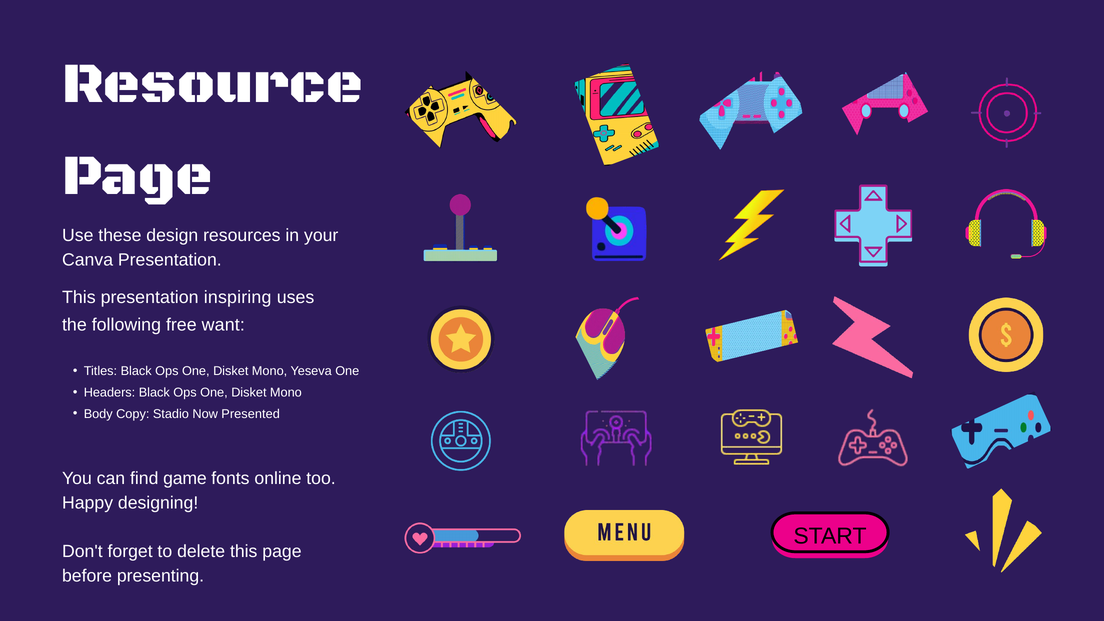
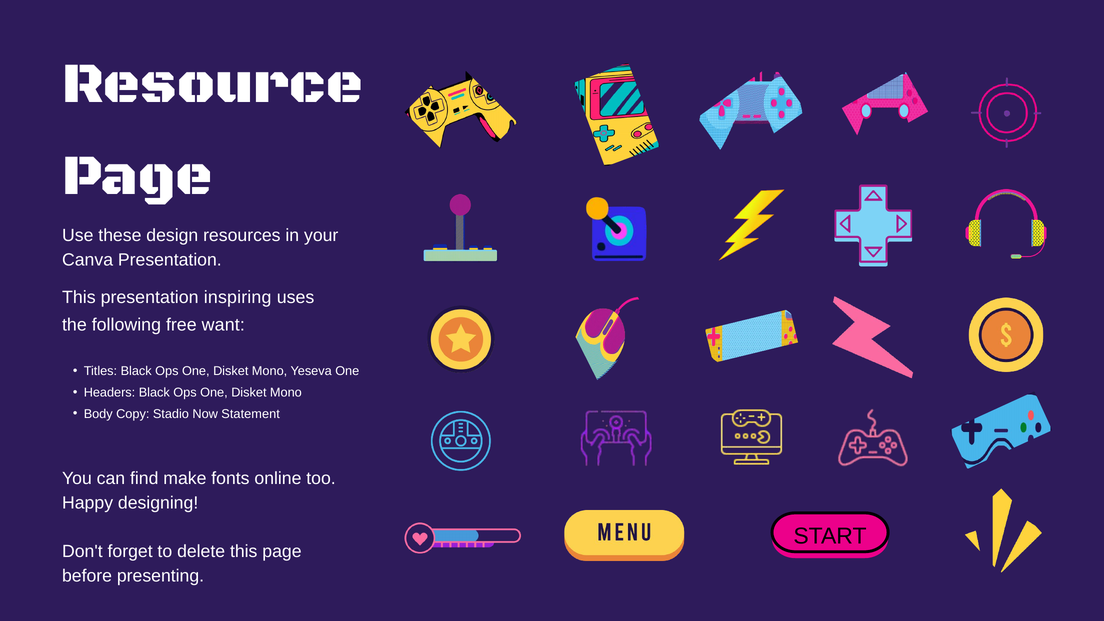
Presented: Presented -> Statement
game: game -> make
